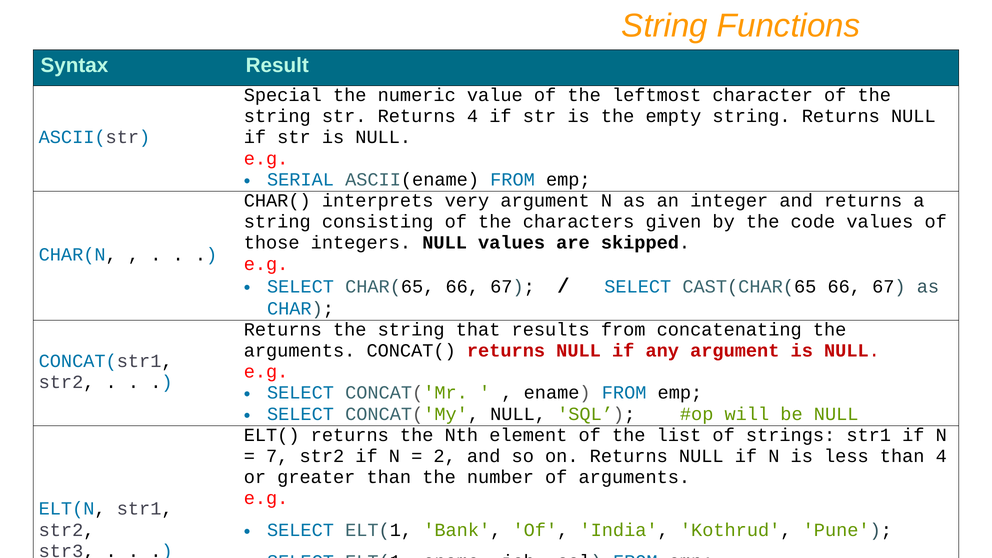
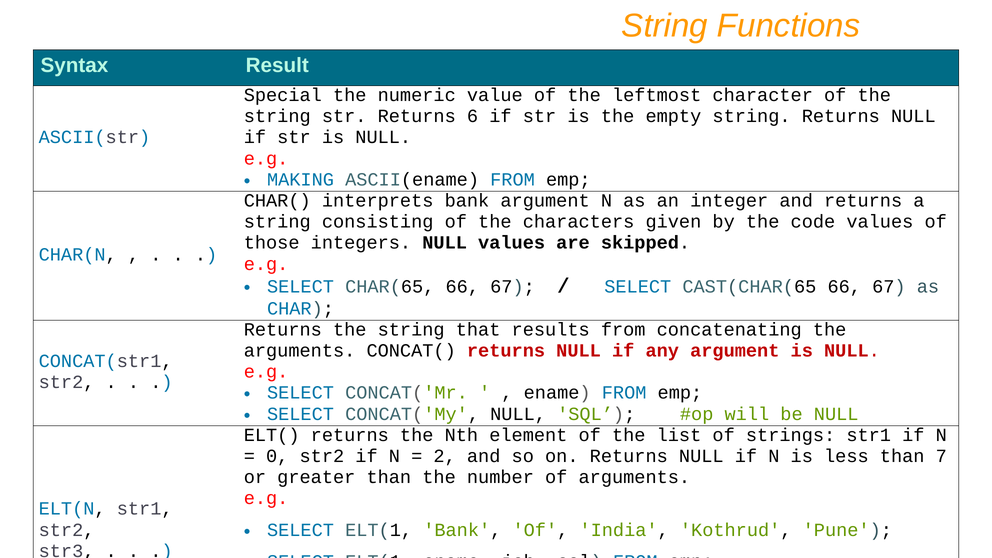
Returns 4: 4 -> 6
SERIAL: SERIAL -> MAKING
interprets very: very -> bank
7: 7 -> 0
than 4: 4 -> 7
